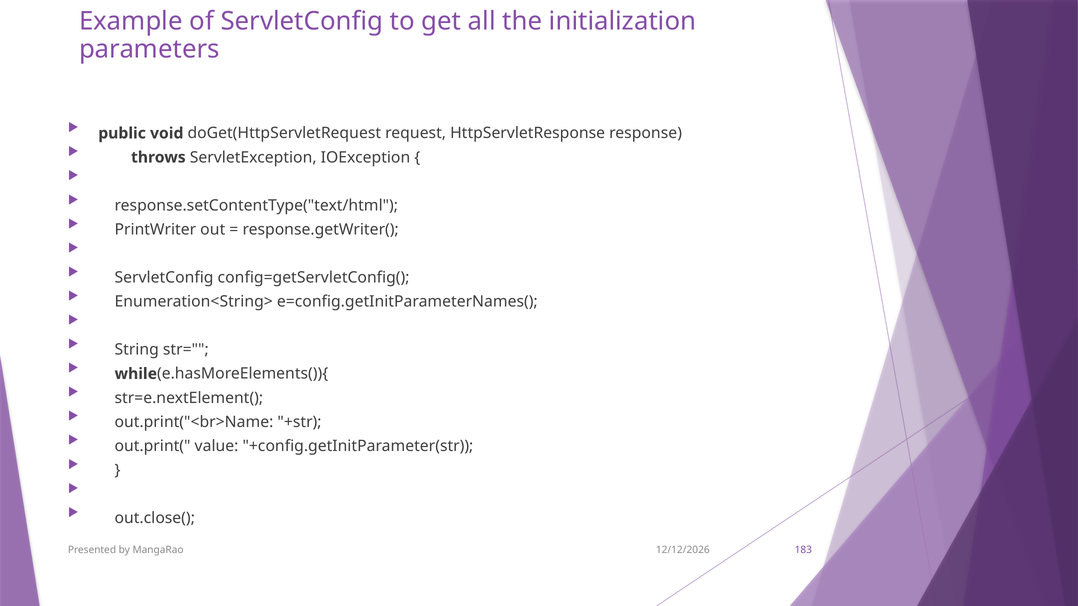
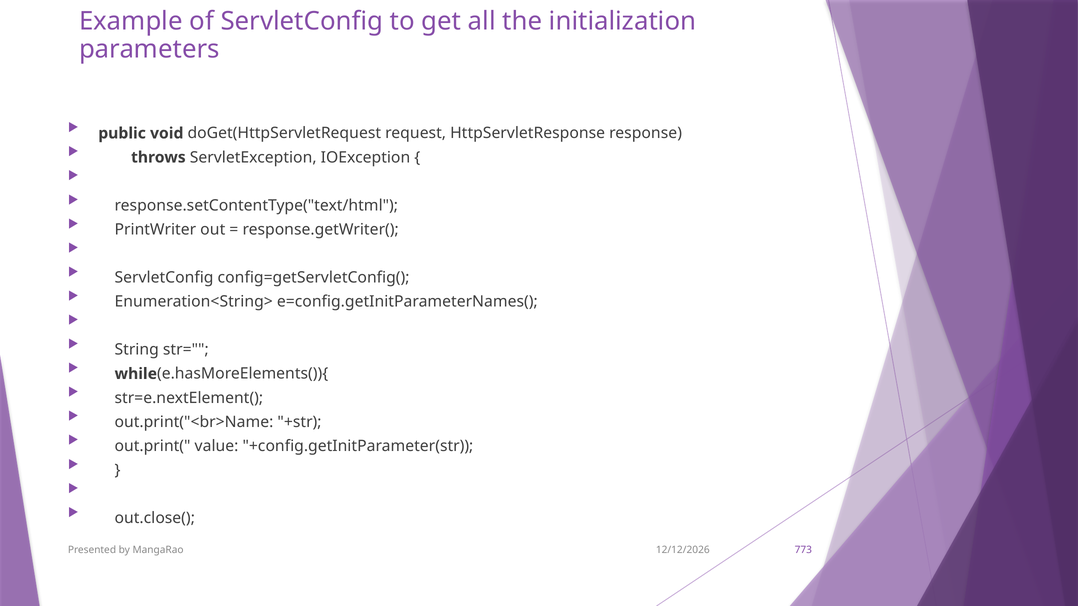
183: 183 -> 773
